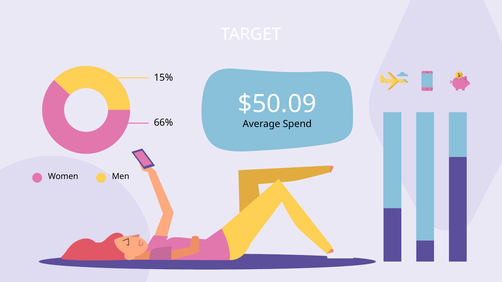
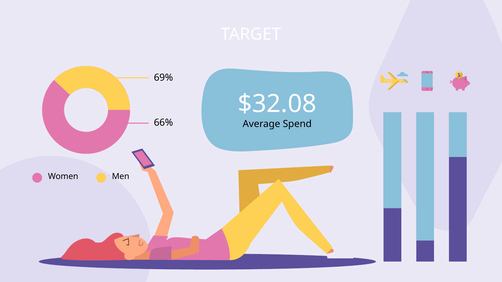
15%: 15% -> 69%
$50.09: $50.09 -> $32.08
